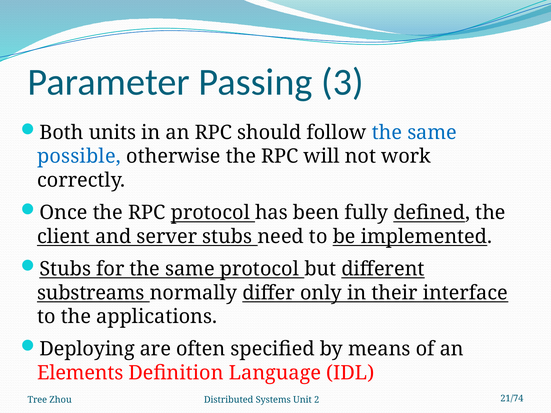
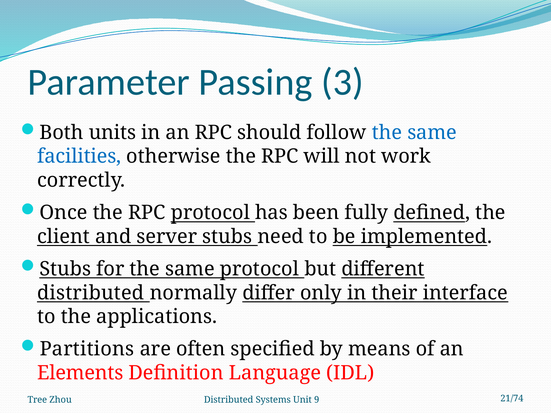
possible: possible -> facilities
substreams at (91, 293): substreams -> distributed
Deploying: Deploying -> Partitions
2: 2 -> 9
